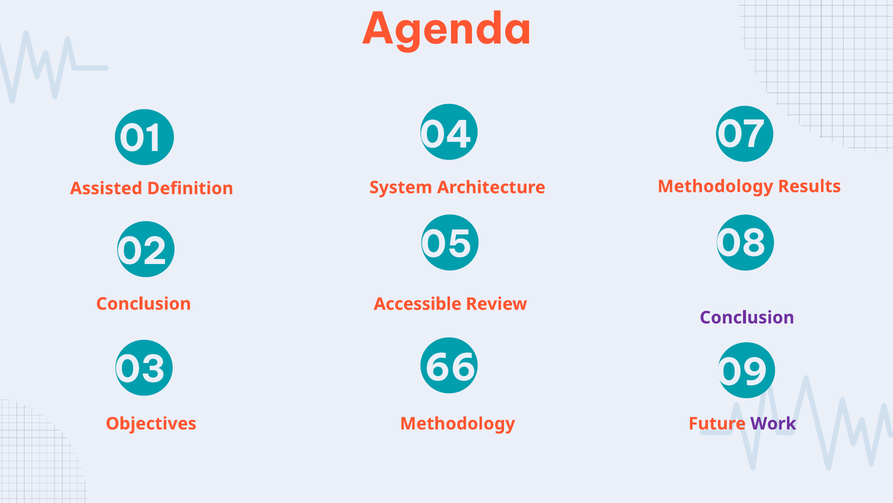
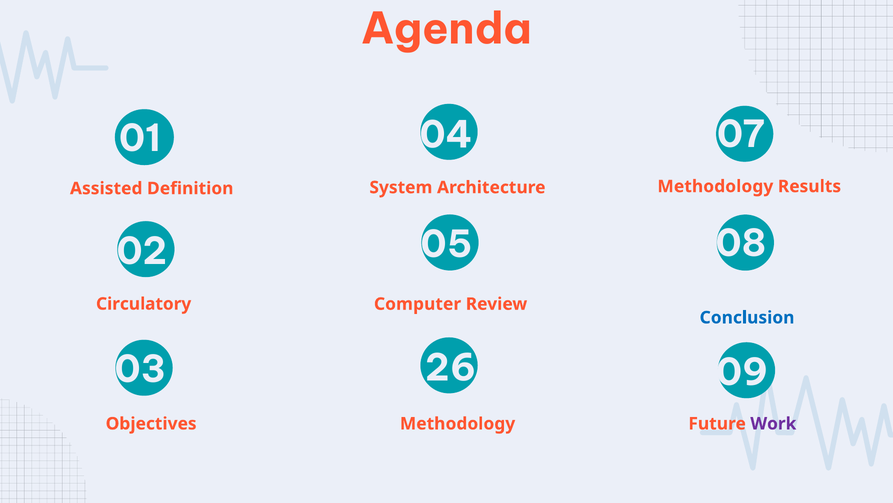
Conclusion at (144, 304): Conclusion -> Circulatory
Accessible: Accessible -> Computer
Conclusion at (747, 317) colour: purple -> blue
66: 66 -> 26
